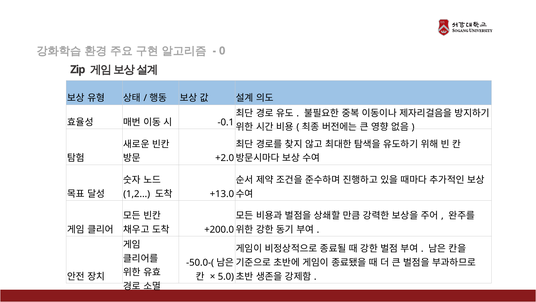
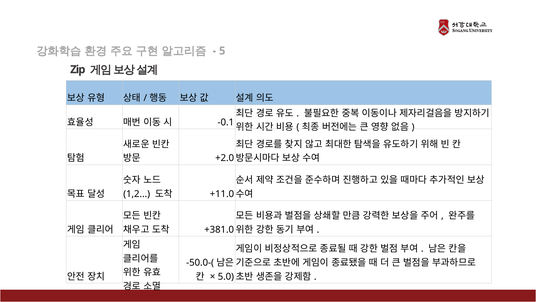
0: 0 -> 5
+13.0: +13.0 -> +11.0
+200.0: +200.0 -> +381.0
